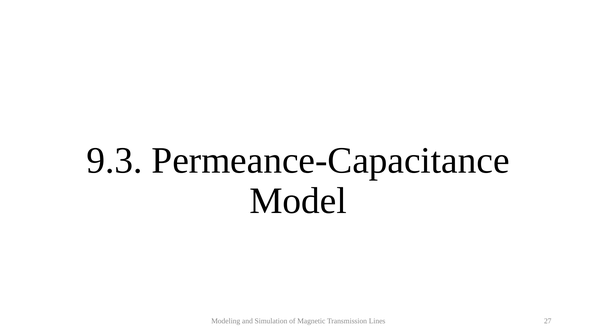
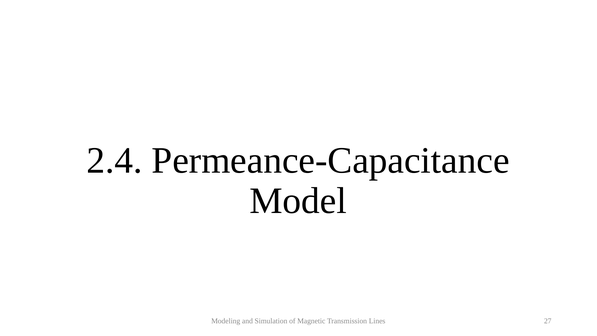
9.3: 9.3 -> 2.4
